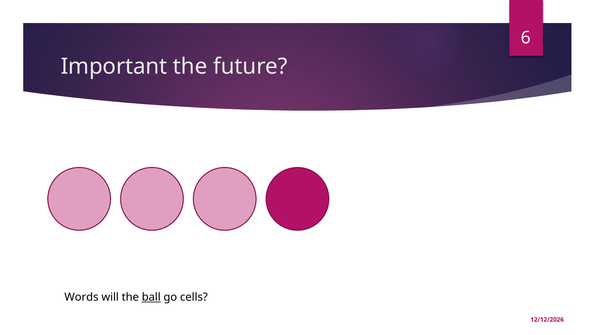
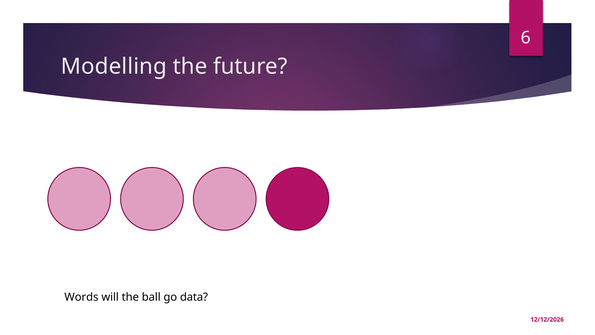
Important: Important -> Modelling
ball underline: present -> none
cells: cells -> data
